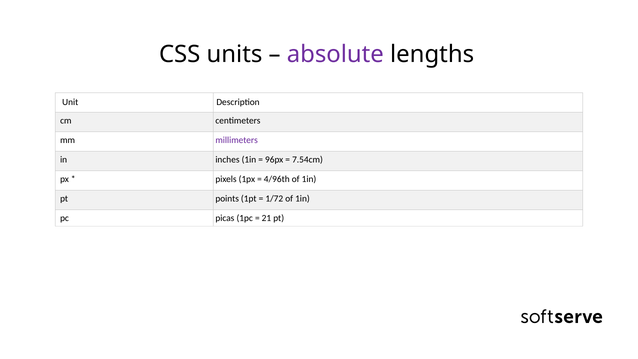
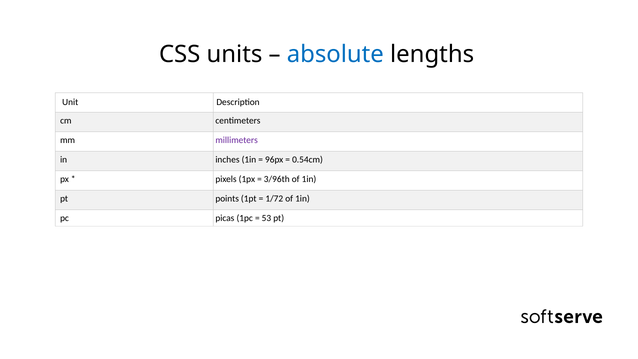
absolute colour: purple -> blue
7.54cm: 7.54cm -> 0.54cm
4/96th: 4/96th -> 3/96th
21: 21 -> 53
